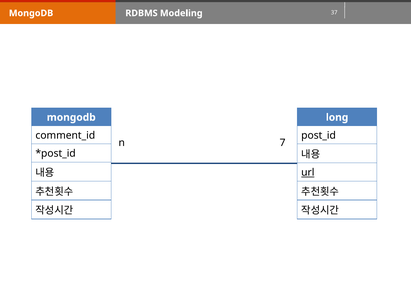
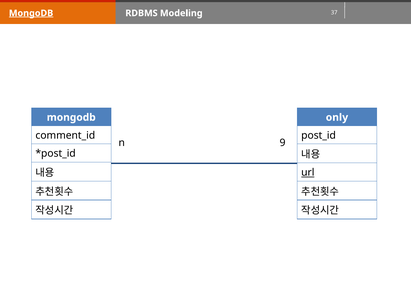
MongoDB at (31, 13) underline: none -> present
long: long -> only
7: 7 -> 9
